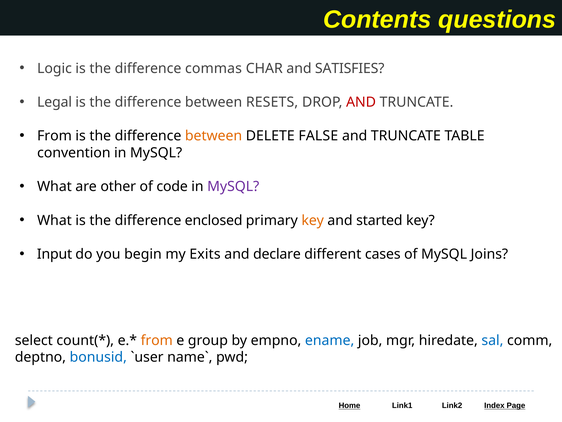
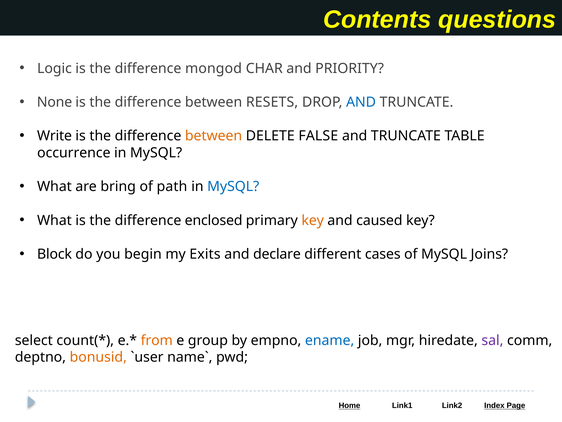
commas: commas -> mongod
SATISFIES: SATISFIES -> PRIORITY
Legal: Legal -> None
AND at (361, 102) colour: red -> blue
From at (54, 136): From -> Write
convention: convention -> occurrence
other: other -> bring
code: code -> path
MySQL at (233, 186) colour: purple -> blue
started: started -> caused
Input: Input -> Block
sal colour: blue -> purple
bonusid colour: blue -> orange
